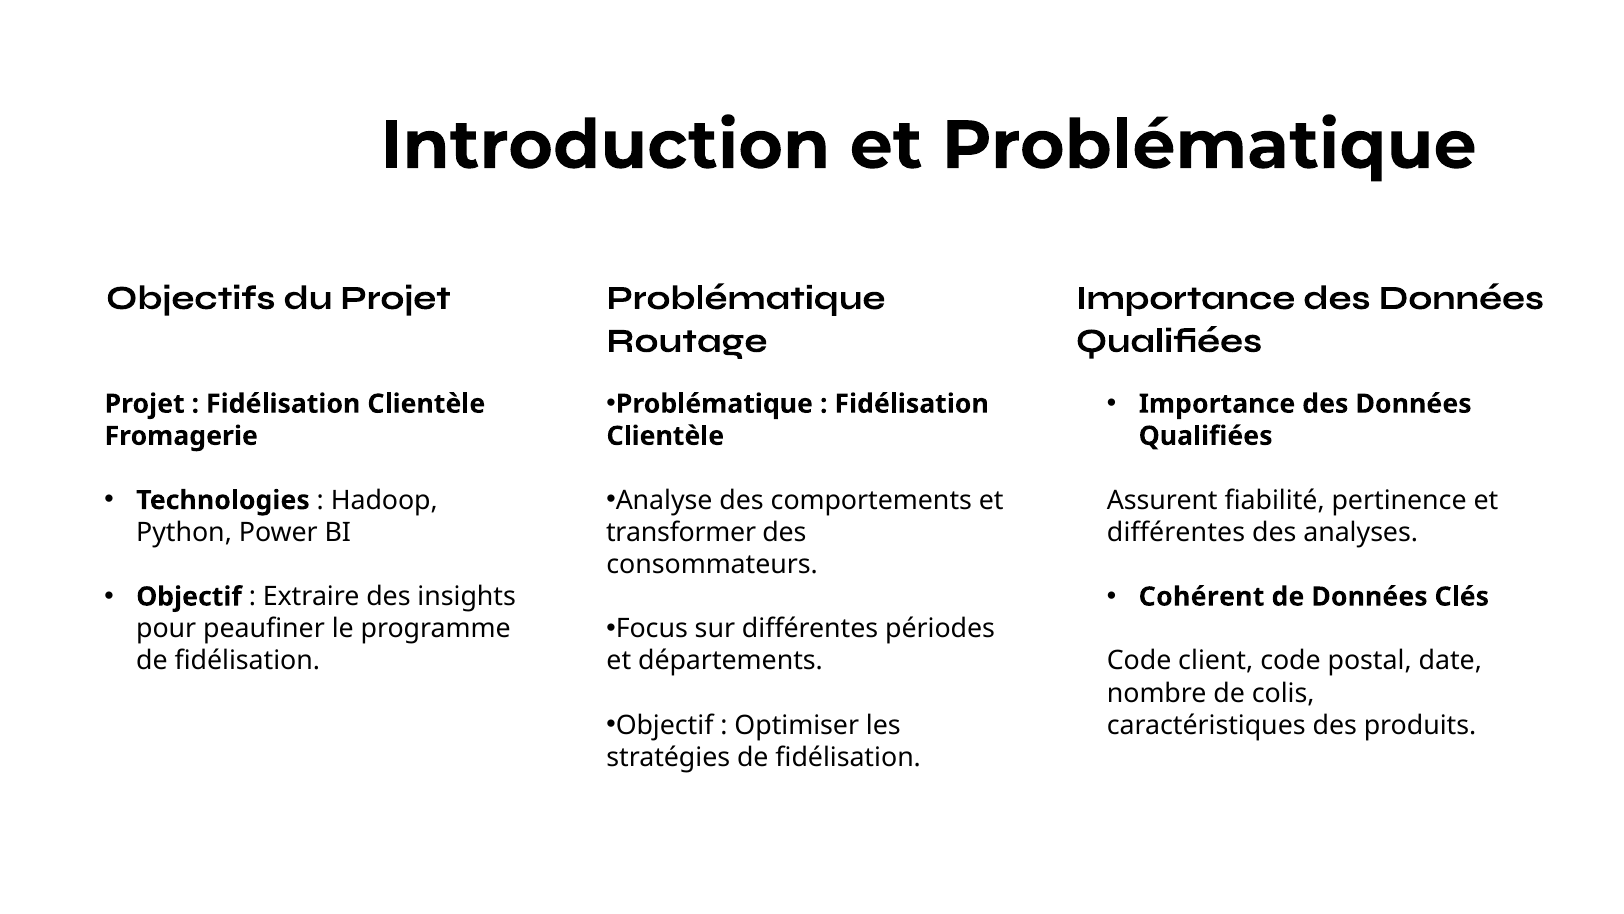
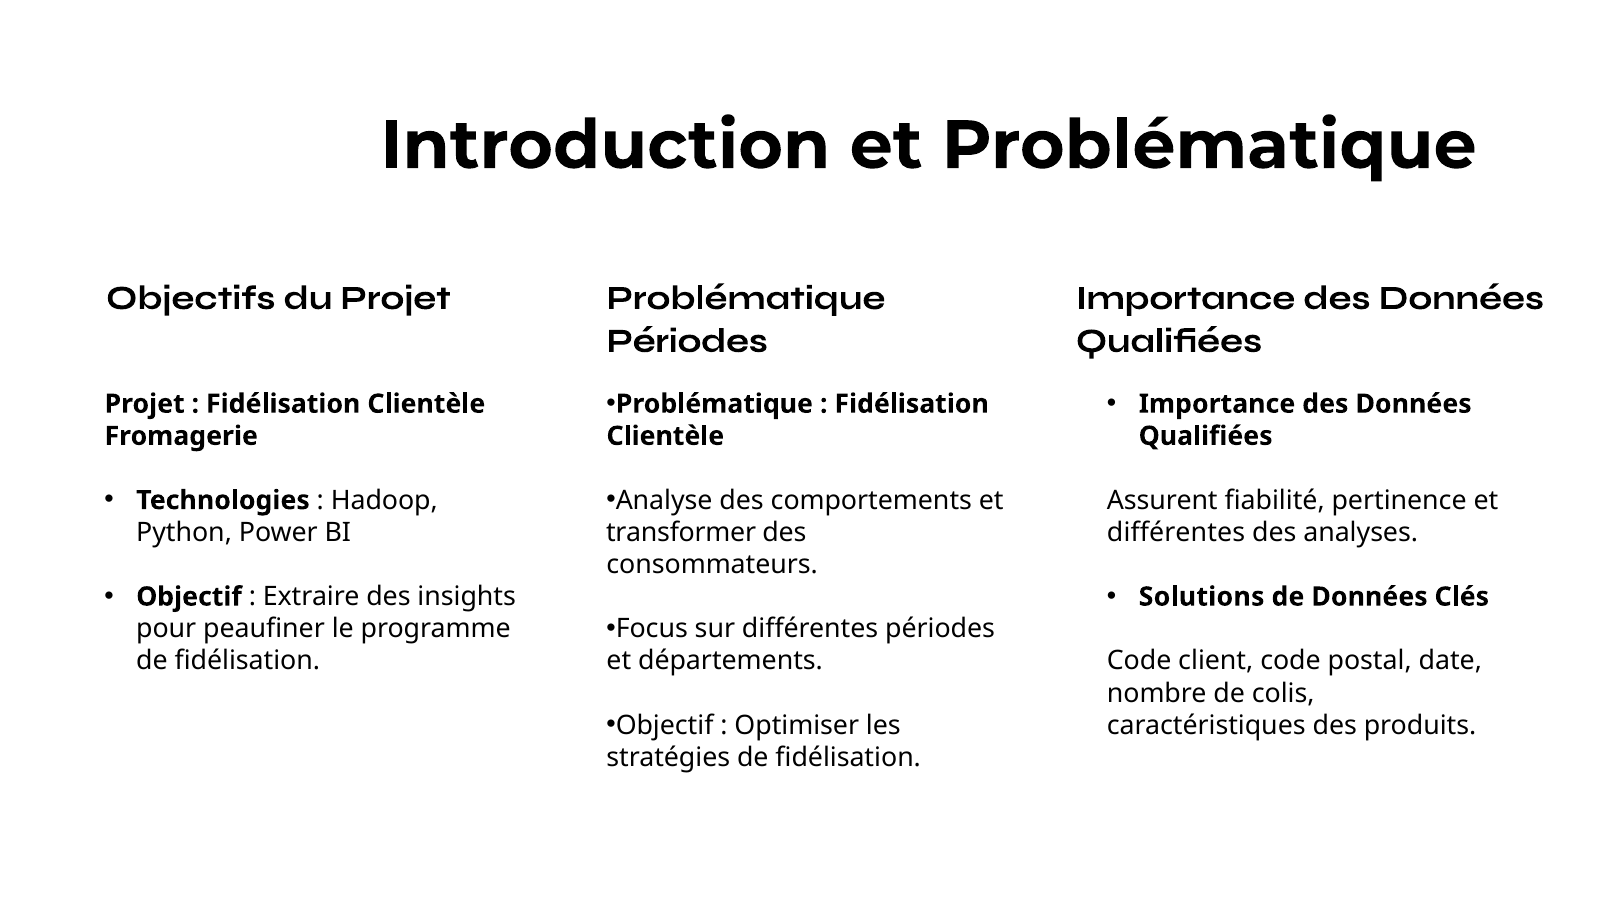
Routage at (687, 340): Routage -> Périodes
Cohérent: Cohérent -> Solutions
